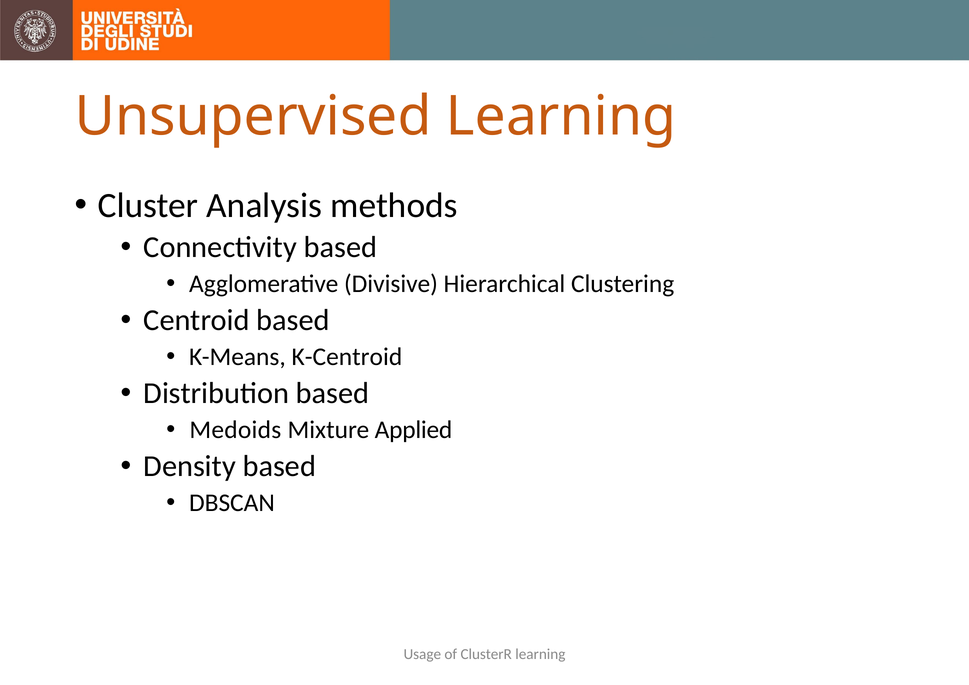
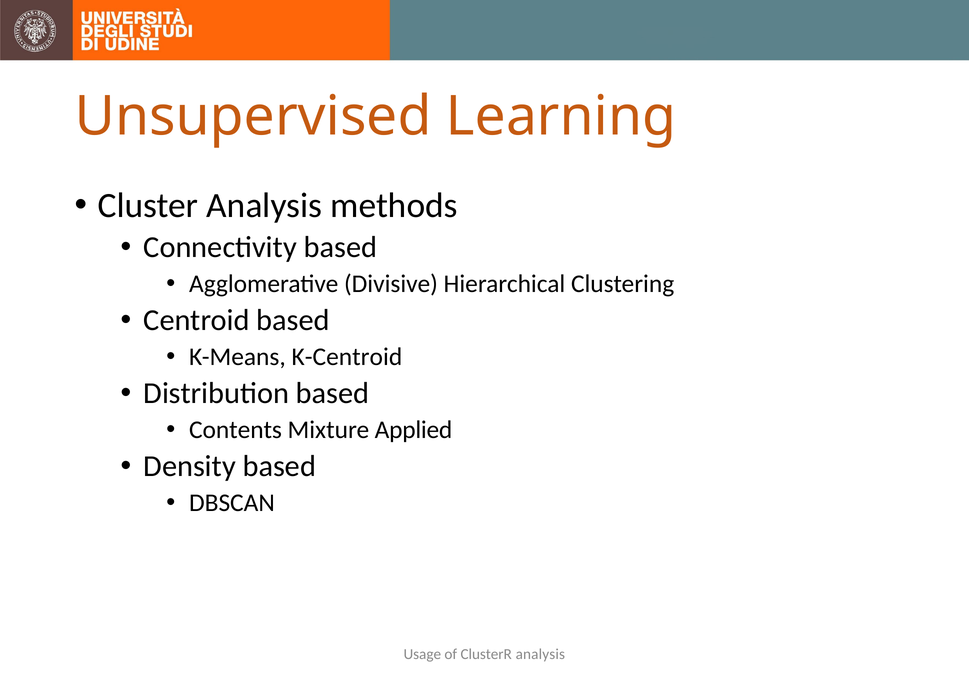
Medoids: Medoids -> Contents
ClusterR learning: learning -> analysis
